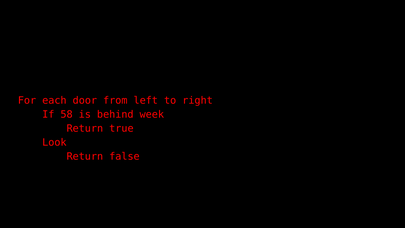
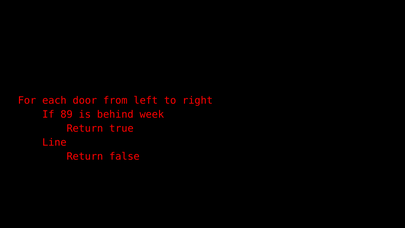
58: 58 -> 89
Look: Look -> Line
